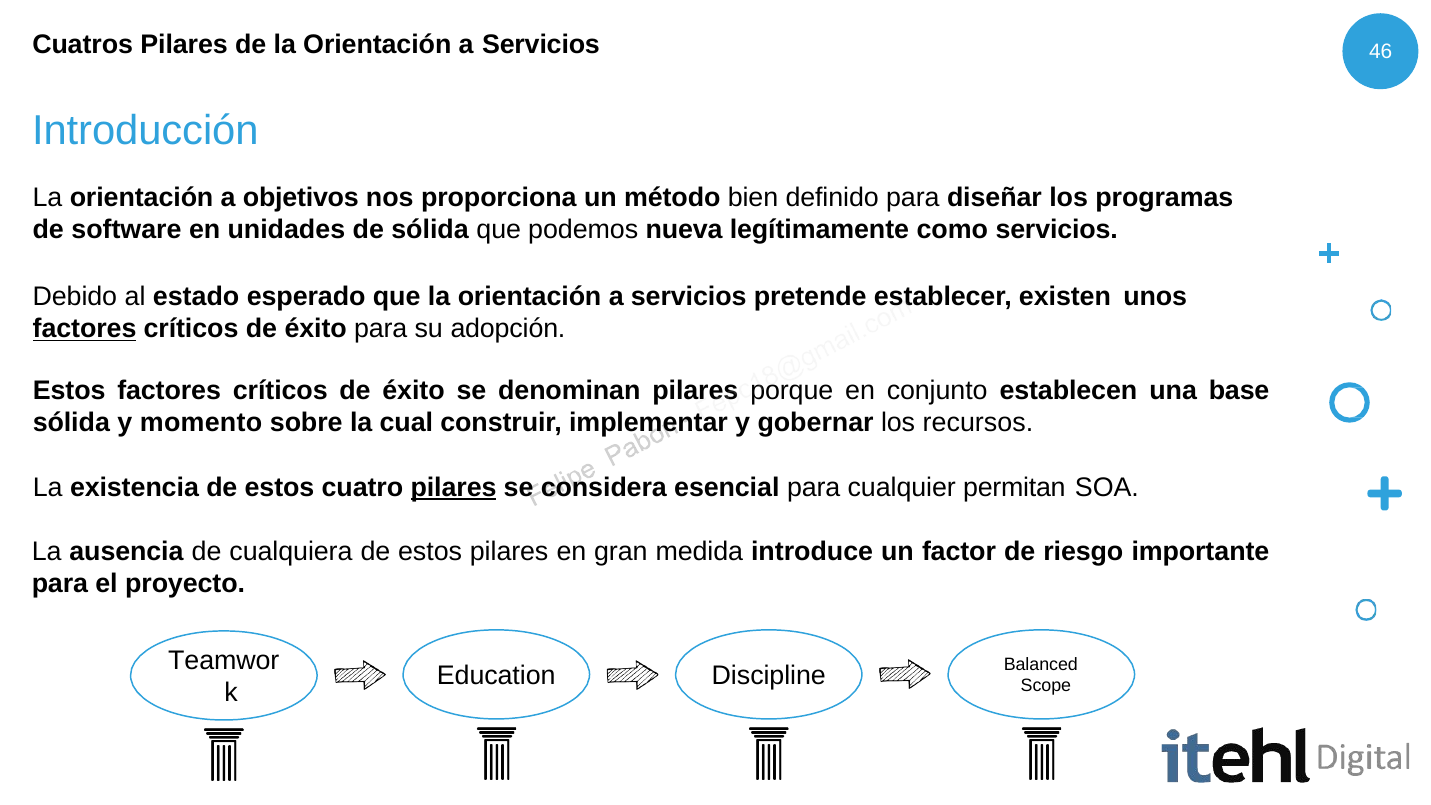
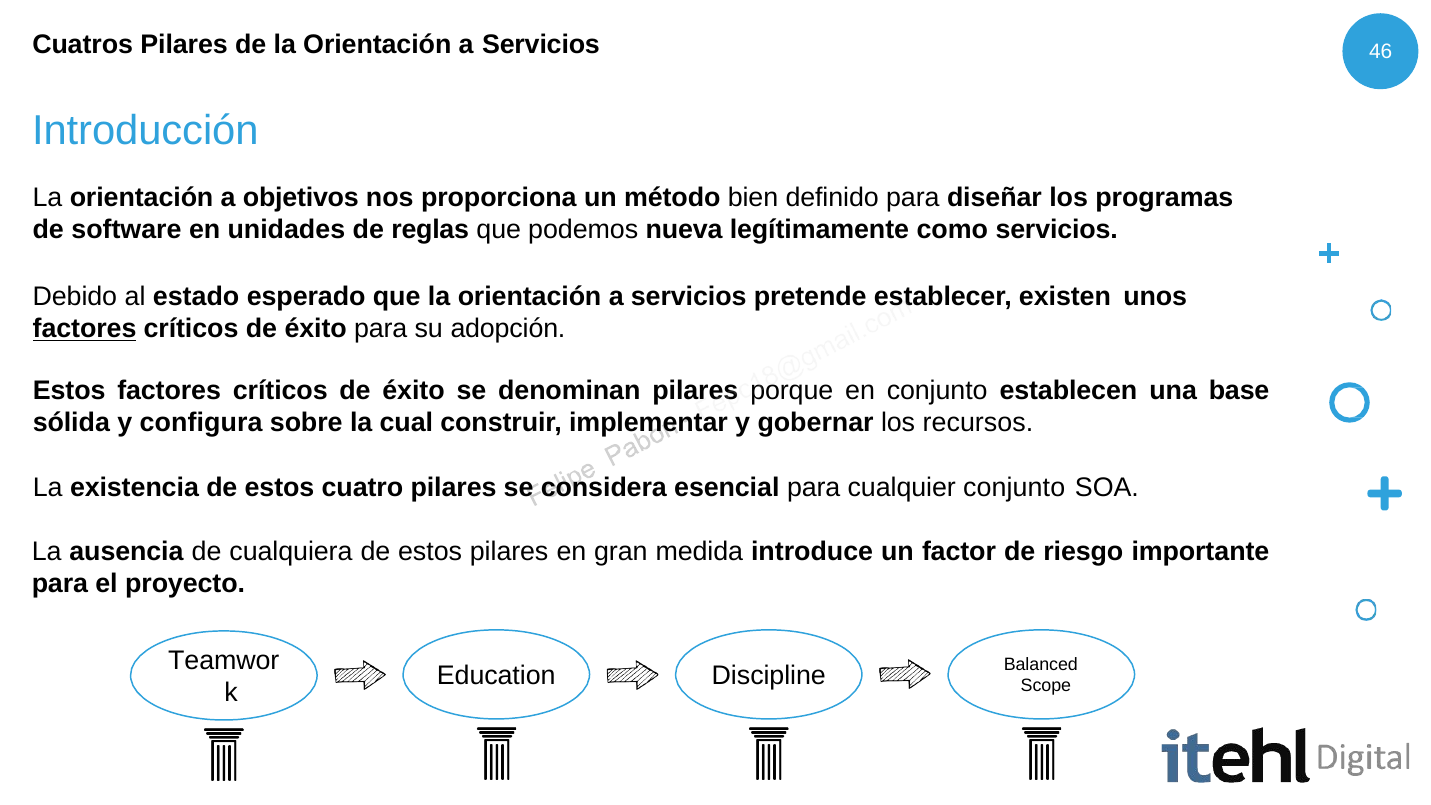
de sólida: sólida -> reglas
momento: momento -> configura
pilares at (454, 487) underline: present -> none
cualquier permitan: permitan -> conjunto
